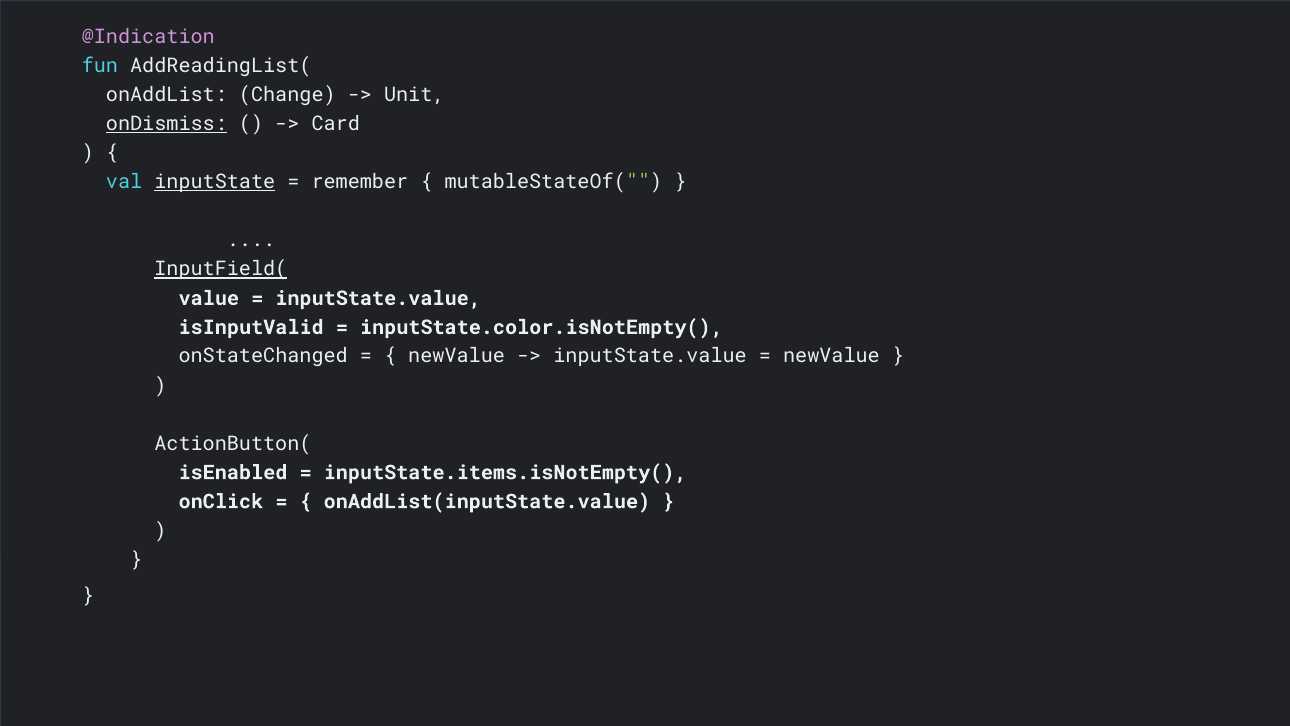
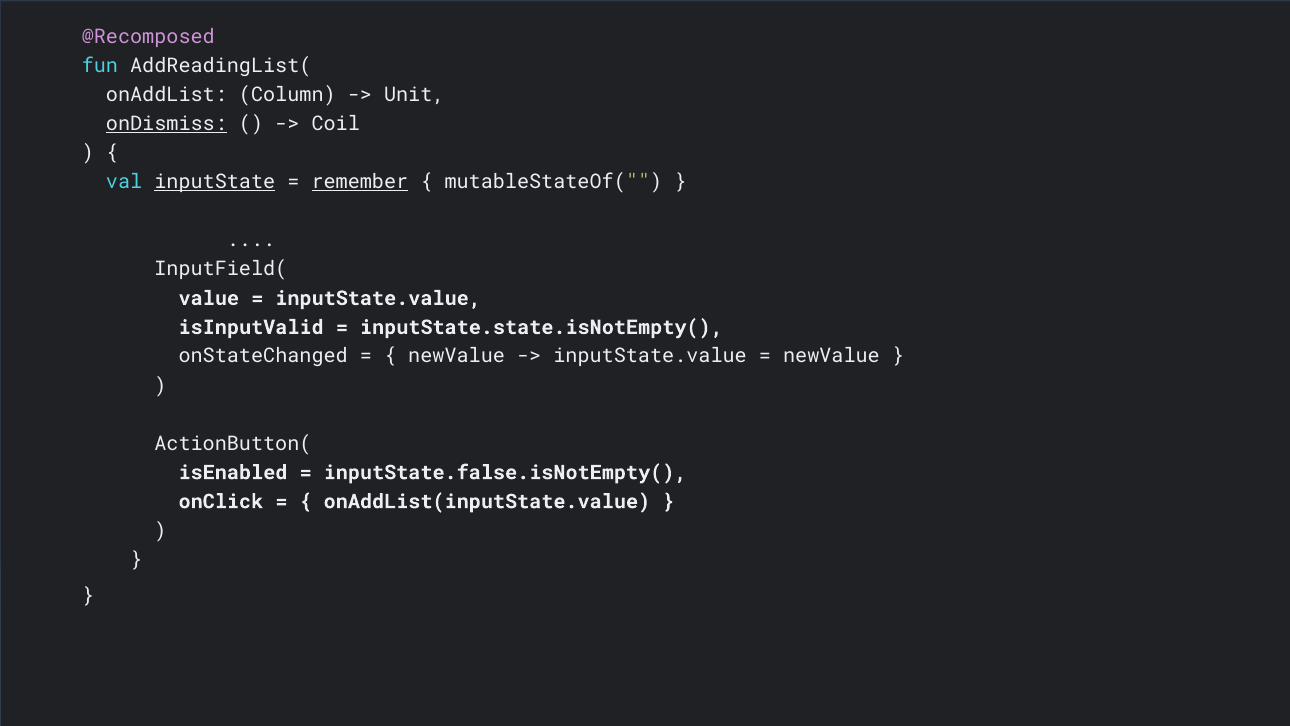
@Indication: @Indication -> @Recomposed
Change: Change -> Column
Card: Card -> Coil
remember underline: none -> present
InputField( underline: present -> none
inputState.color.isNotEmpty(: inputState.color.isNotEmpty( -> inputState.state.isNotEmpty(
inputState.items.isNotEmpty(: inputState.items.isNotEmpty( -> inputState.false.isNotEmpty(
